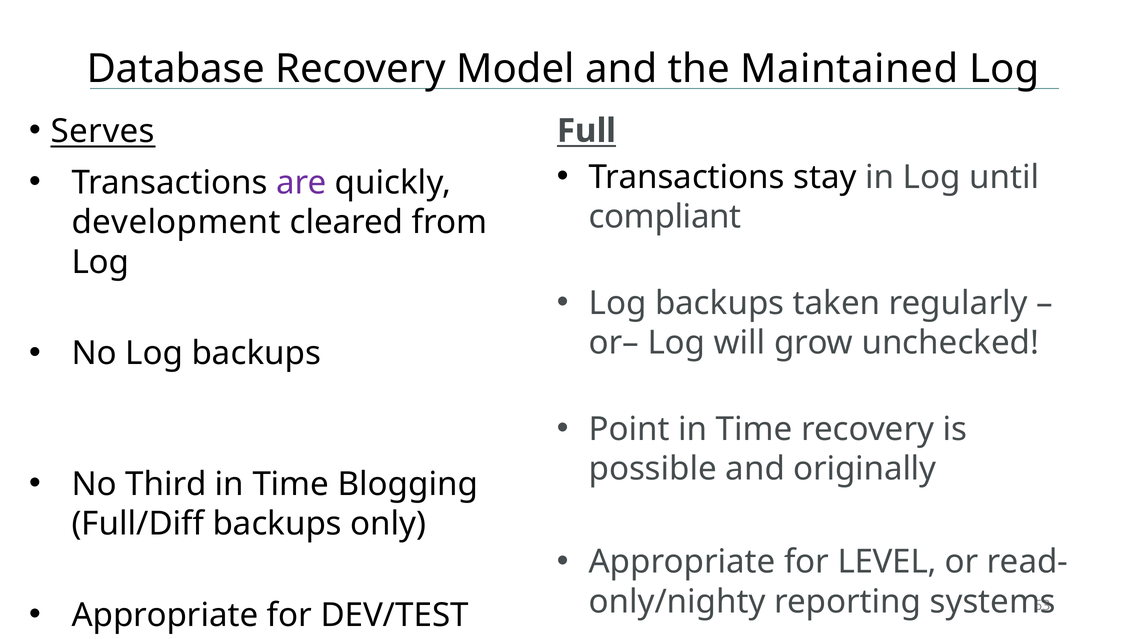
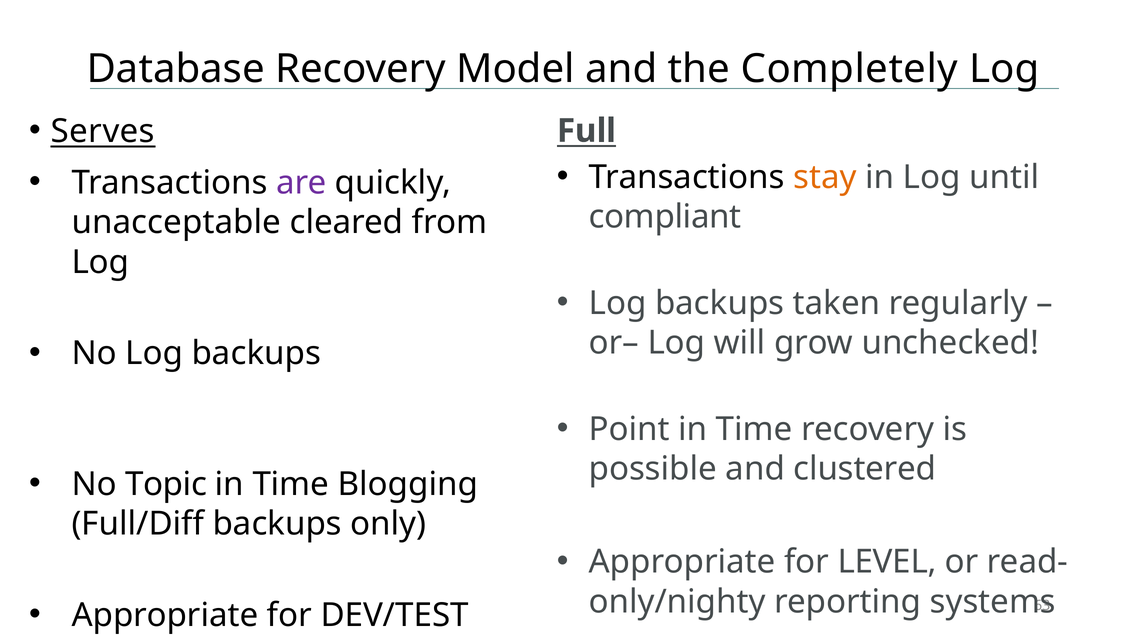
Maintained: Maintained -> Completely
stay colour: black -> orange
development: development -> unacceptable
originally: originally -> clustered
Third: Third -> Topic
